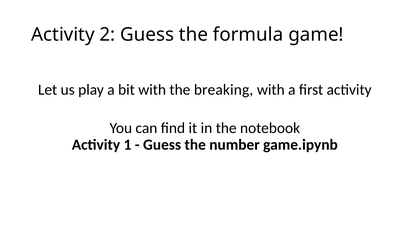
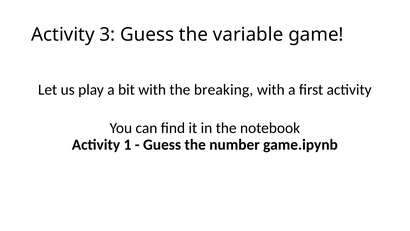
2: 2 -> 3
formula: formula -> variable
